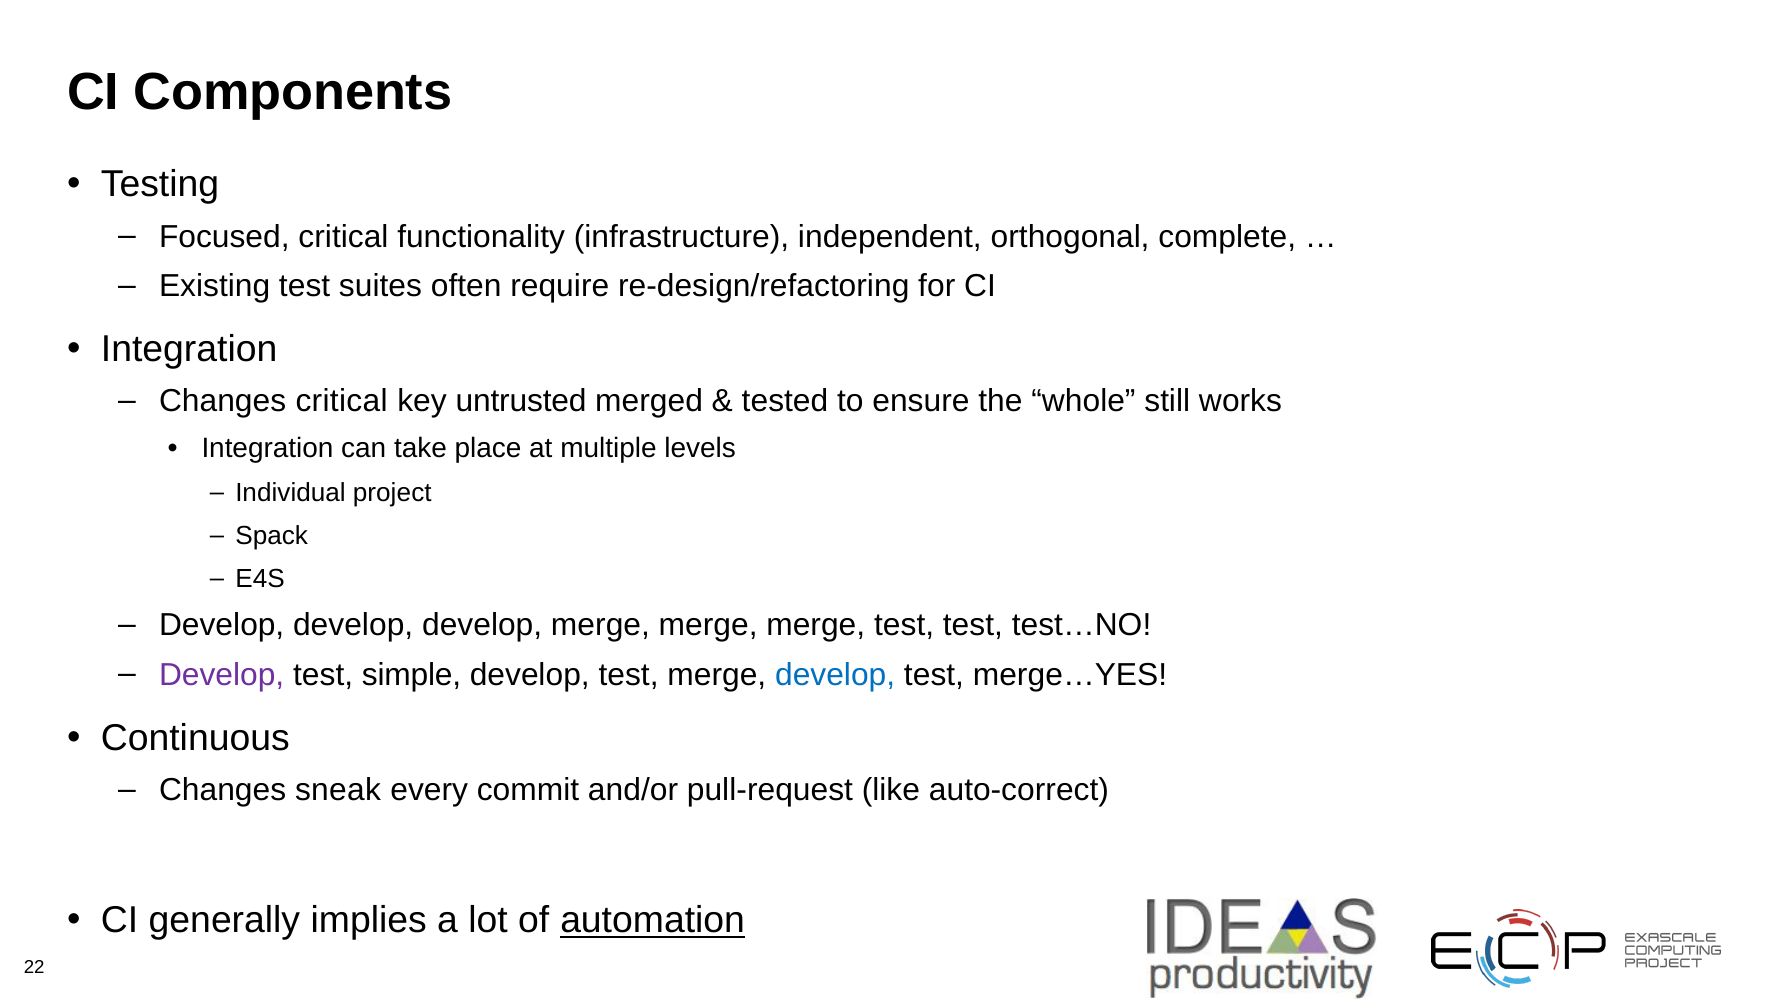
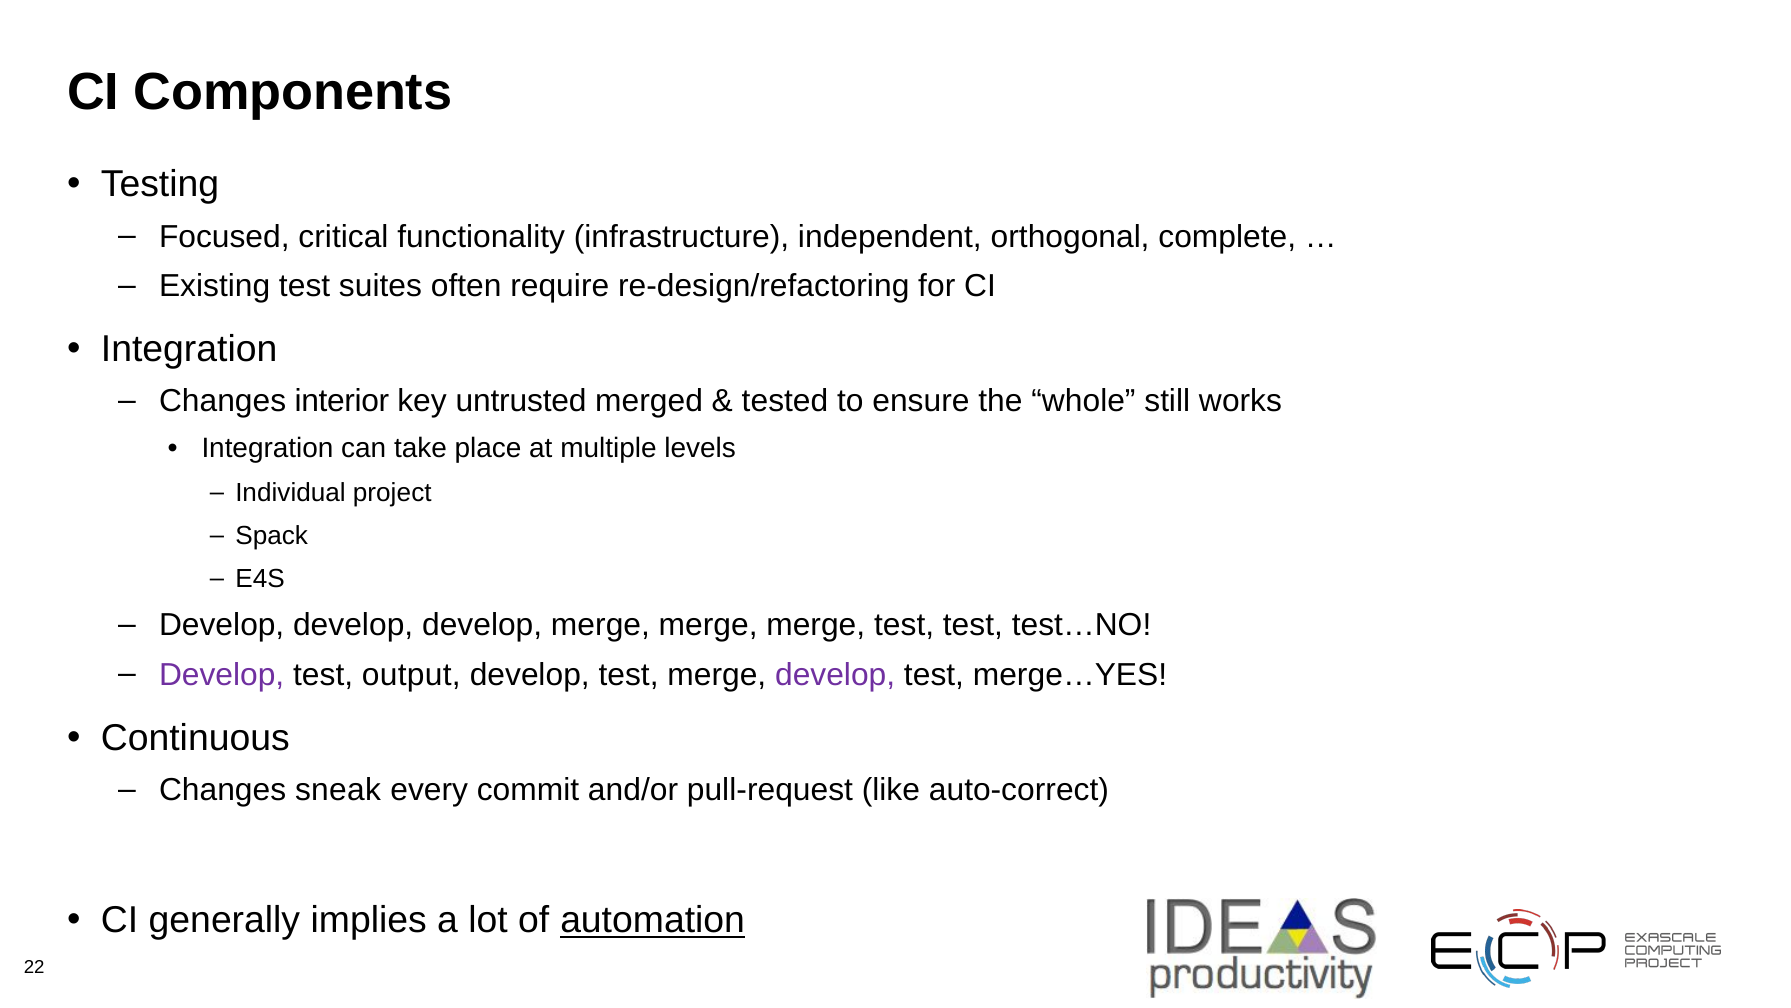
Changes critical: critical -> interior
simple: simple -> output
develop at (835, 674) colour: blue -> purple
